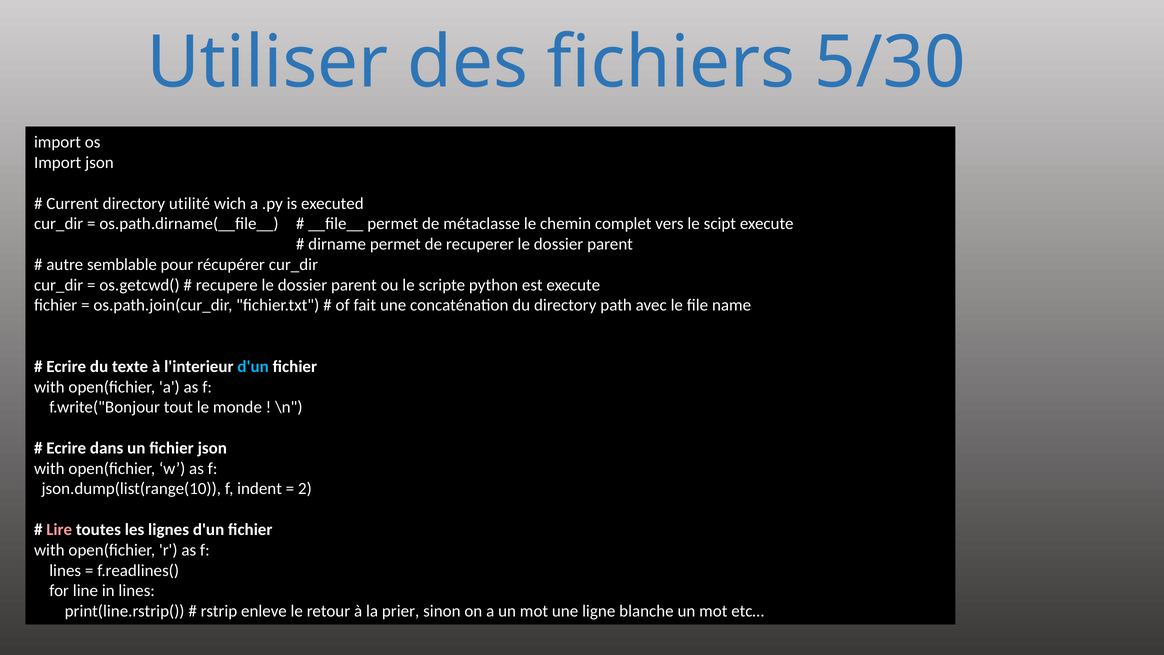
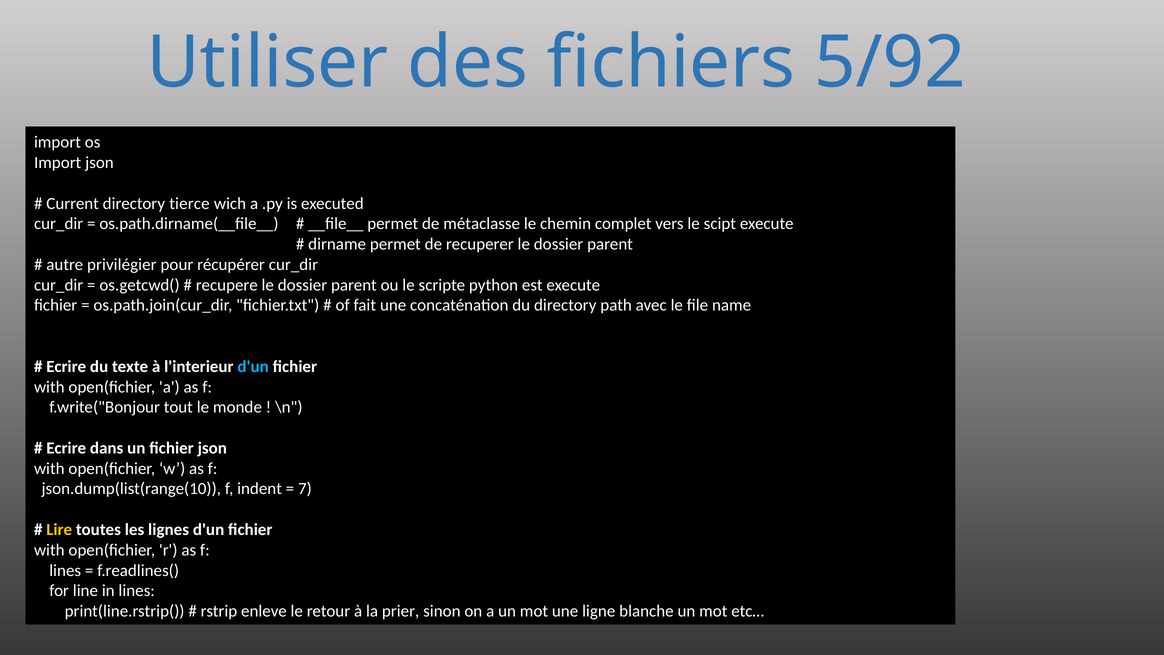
5/30: 5/30 -> 5/92
utilité: utilité -> tierce
semblable: semblable -> privilégier
2: 2 -> 7
Lire colour: pink -> yellow
